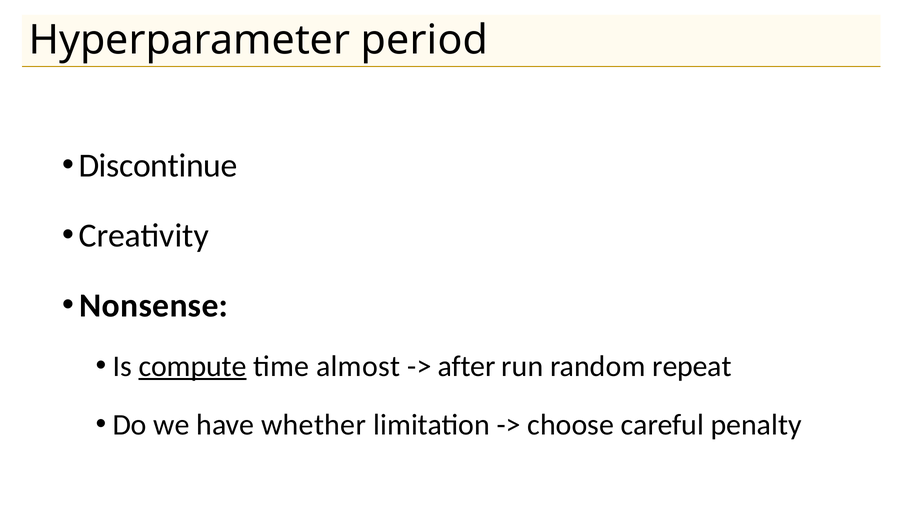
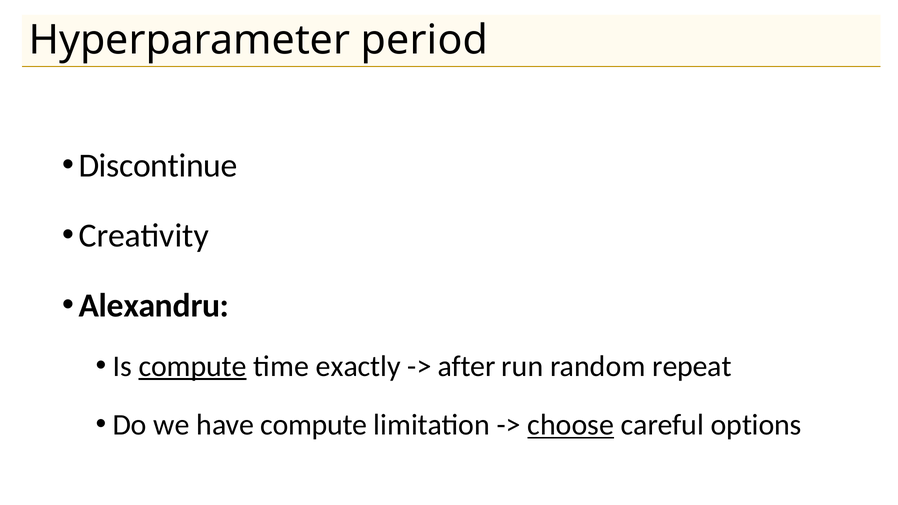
Nonsense: Nonsense -> Alexandru
almost: almost -> exactly
have whether: whether -> compute
choose underline: none -> present
penalty: penalty -> options
